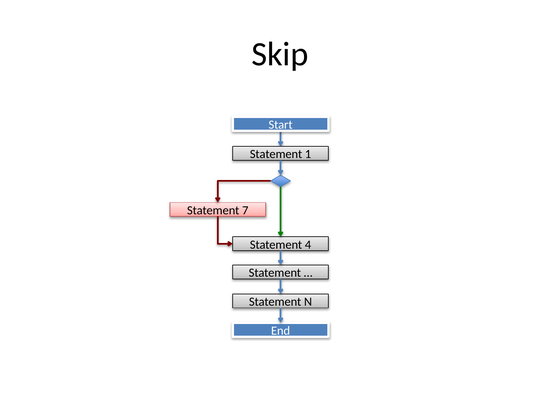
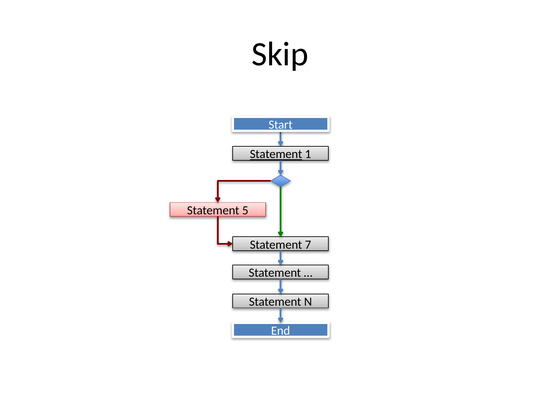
Statement at (276, 154) underline: none -> present
7: 7 -> 5
4: 4 -> 7
